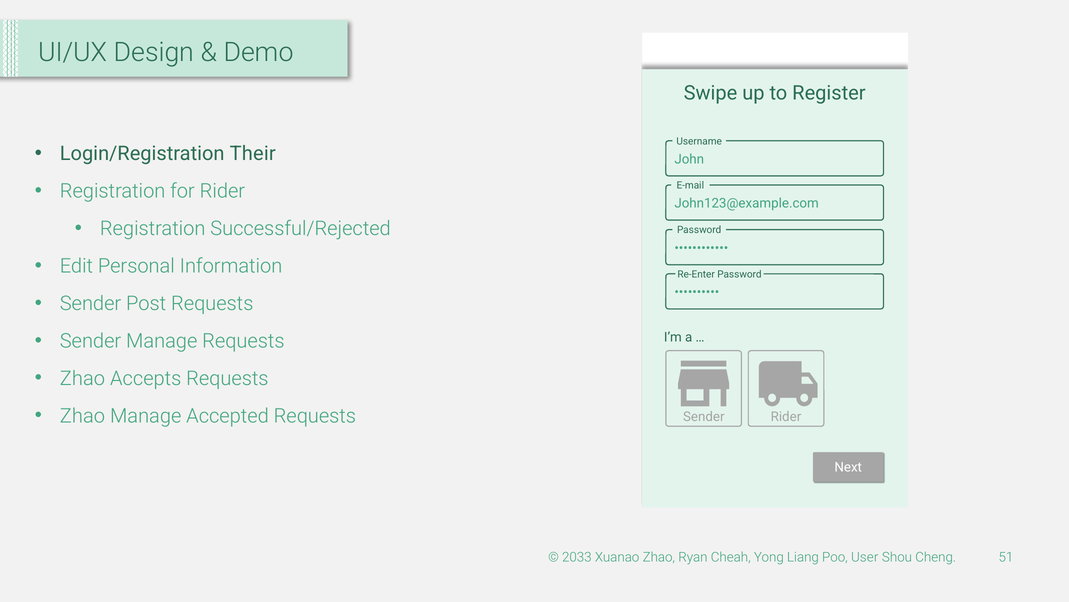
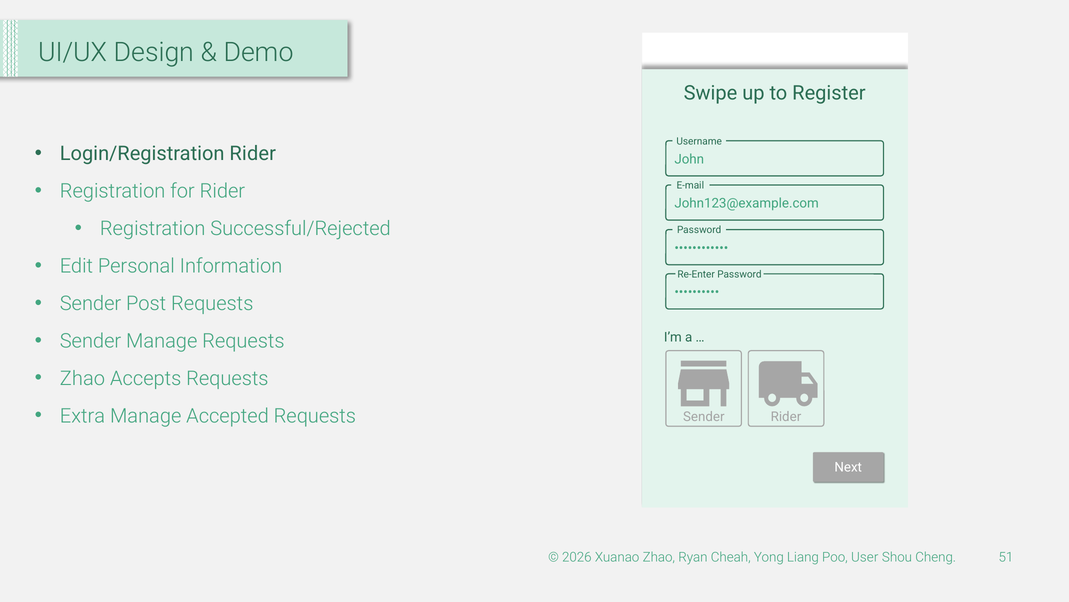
Login/Registration Their: Their -> Rider
Zhao at (82, 415): Zhao -> Extra
2033: 2033 -> 2026
